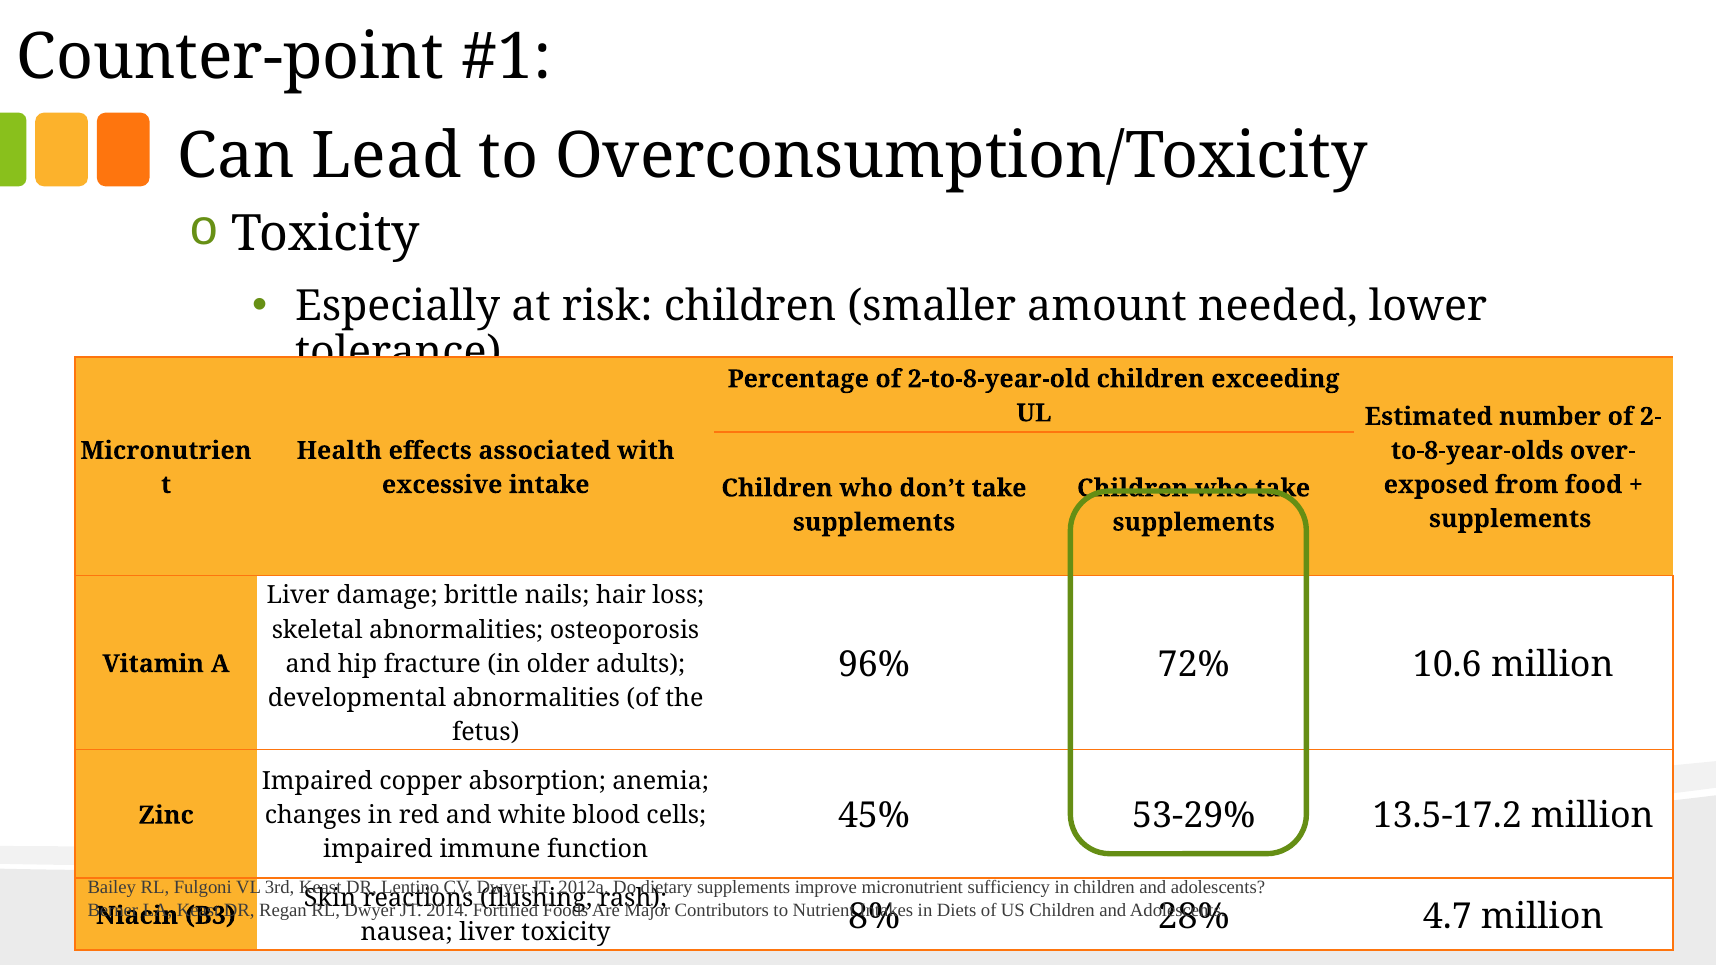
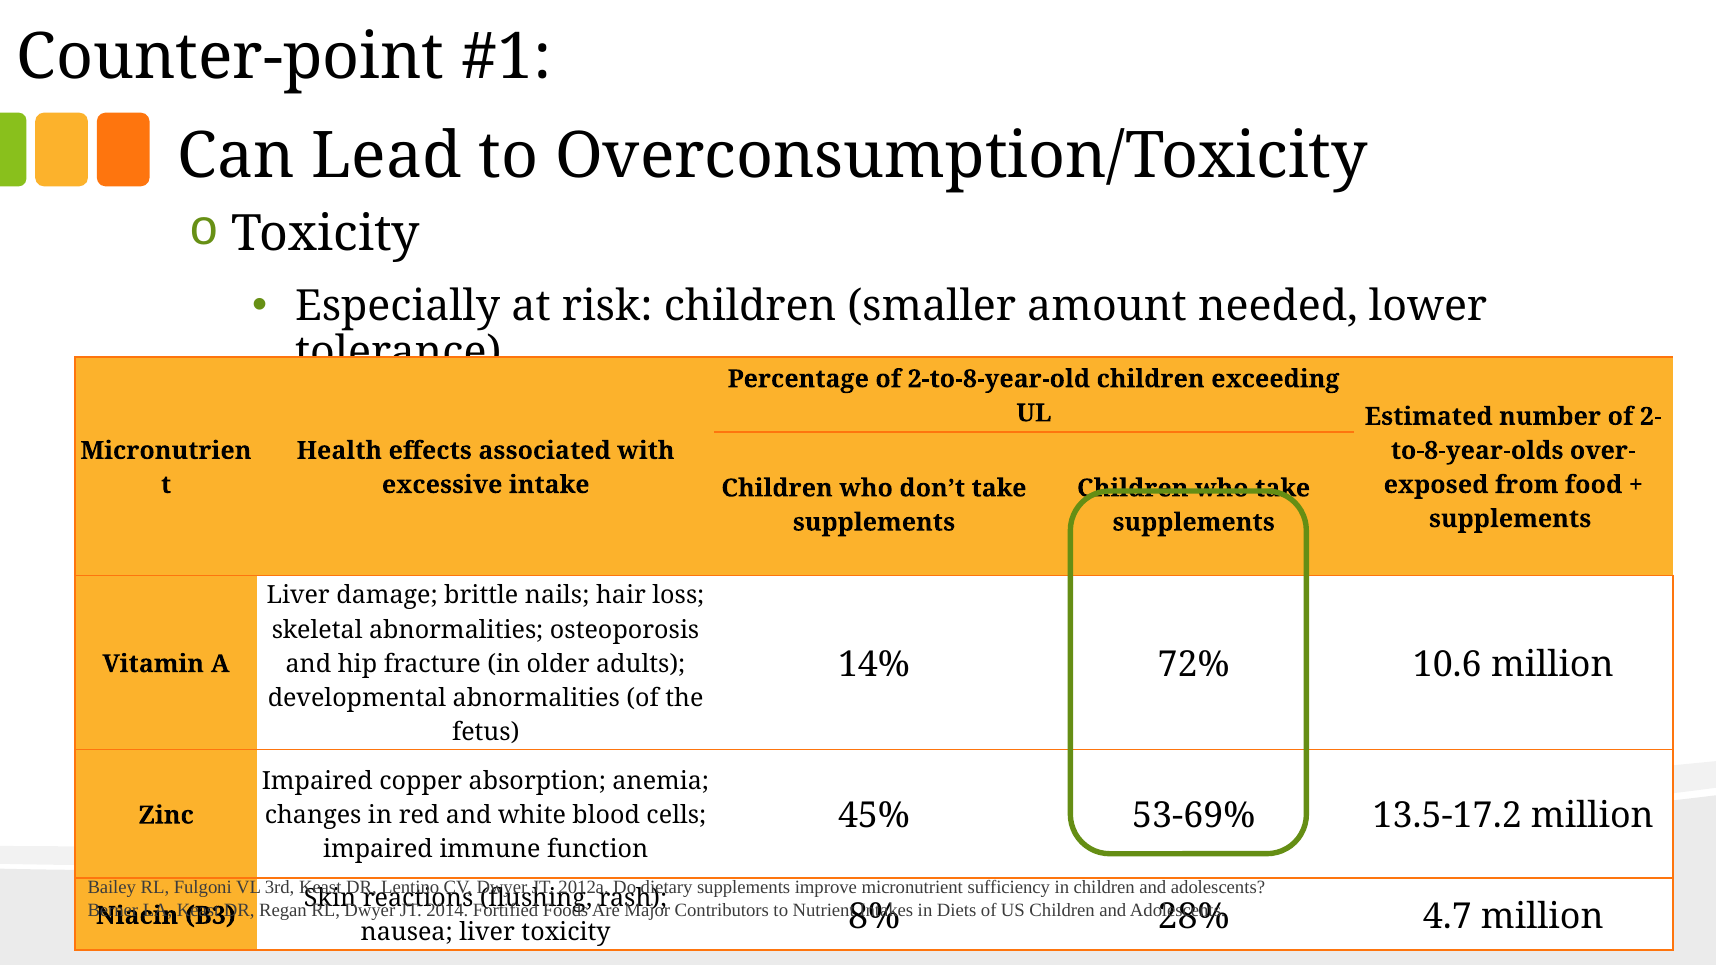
96%: 96% -> 14%
53-29%: 53-29% -> 53-69%
